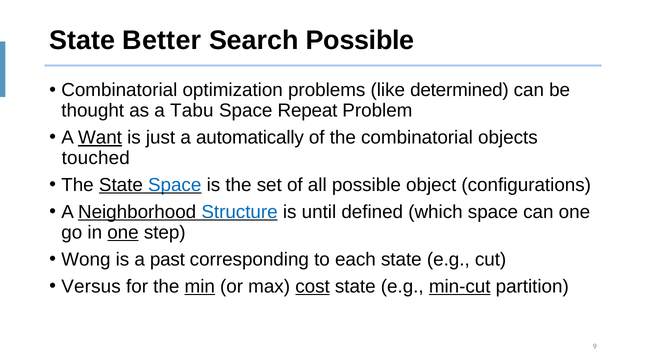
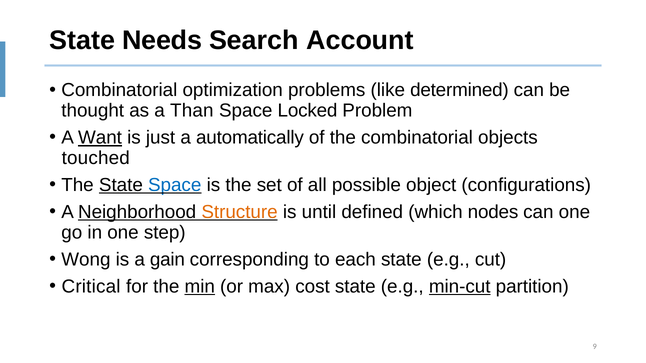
Better: Better -> Needs
Search Possible: Possible -> Account
Tabu: Tabu -> Than
Repeat: Repeat -> Locked
Structure colour: blue -> orange
which space: space -> nodes
one at (123, 233) underline: present -> none
past: past -> gain
Versus: Versus -> Critical
cost underline: present -> none
